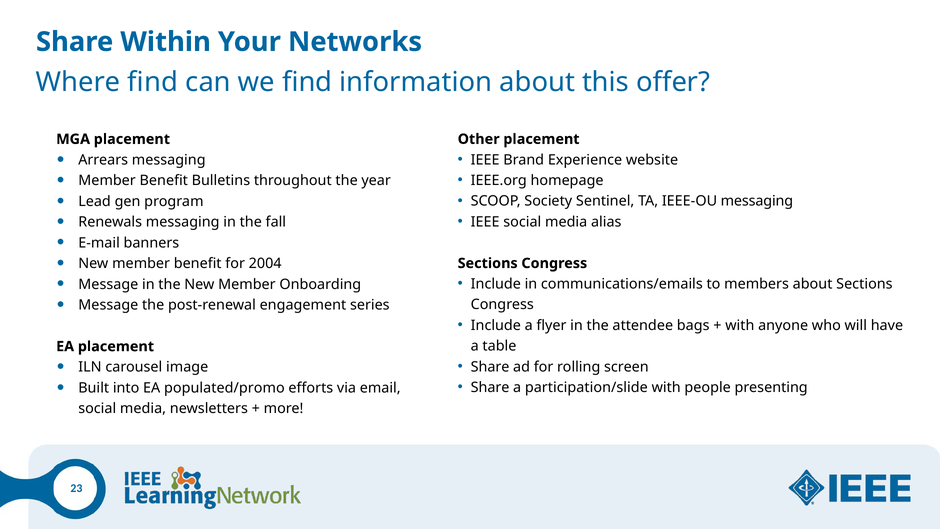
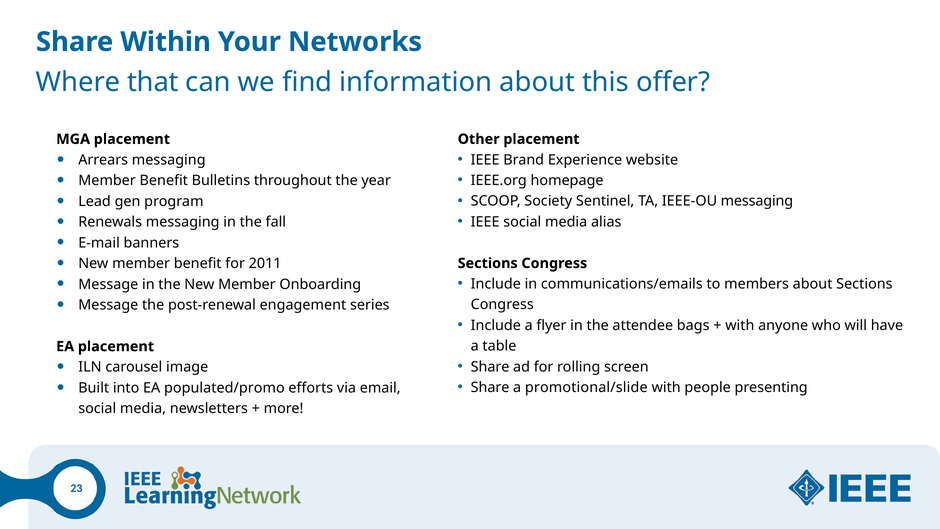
Where find: find -> that
2004: 2004 -> 2011
participation/slide: participation/slide -> promotional/slide
